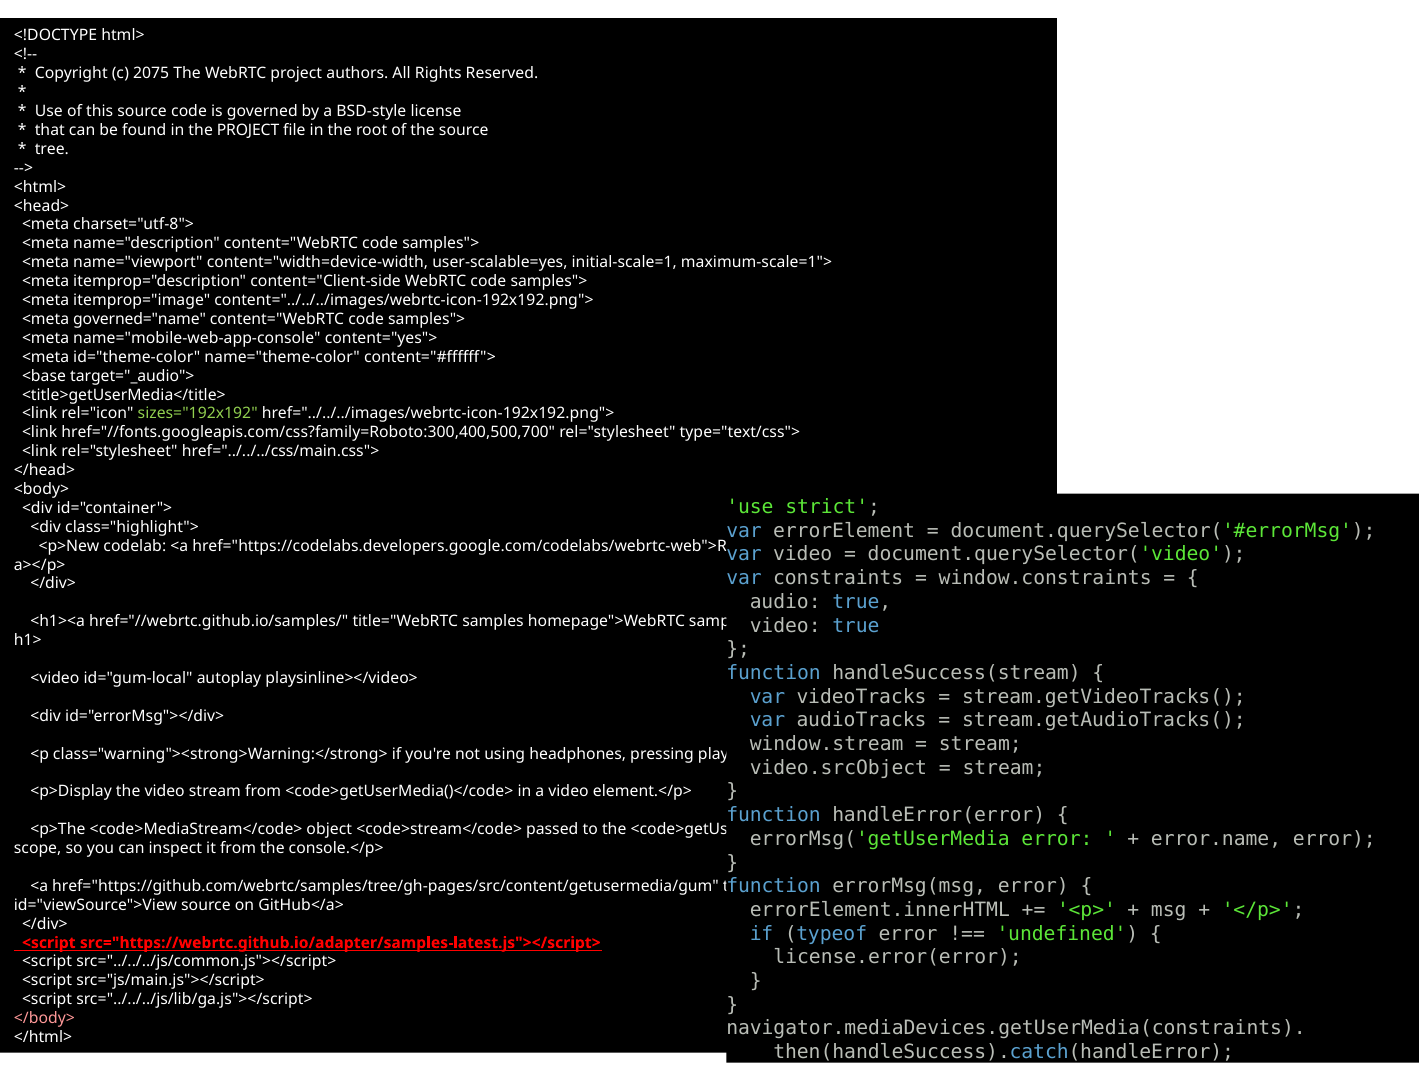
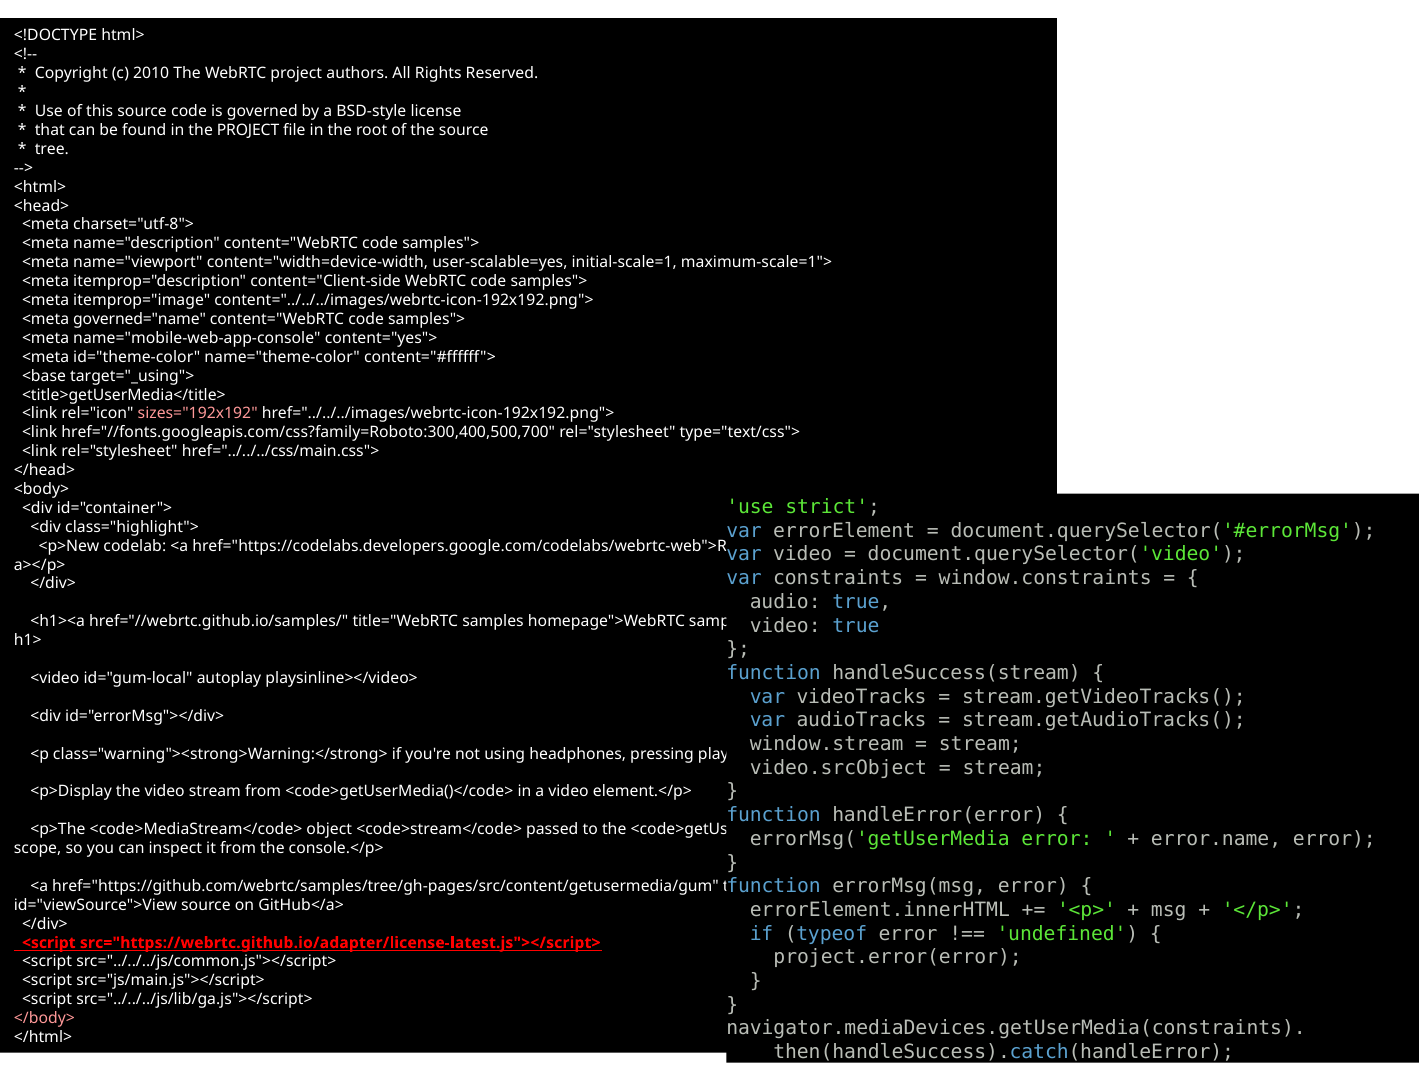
2075: 2075 -> 2010
target="_audio">: target="_audio"> -> target="_using">
sizes="192x192 colour: light green -> pink
src="https://webrtc.github.io/adapter/samples-latest.js"></script>: src="https://webrtc.github.io/adapter/samples-latest.js"></script> -> src="https://webrtc.github.io/adapter/license-latest.js"></script>
license.error(error: license.error(error -> project.error(error
